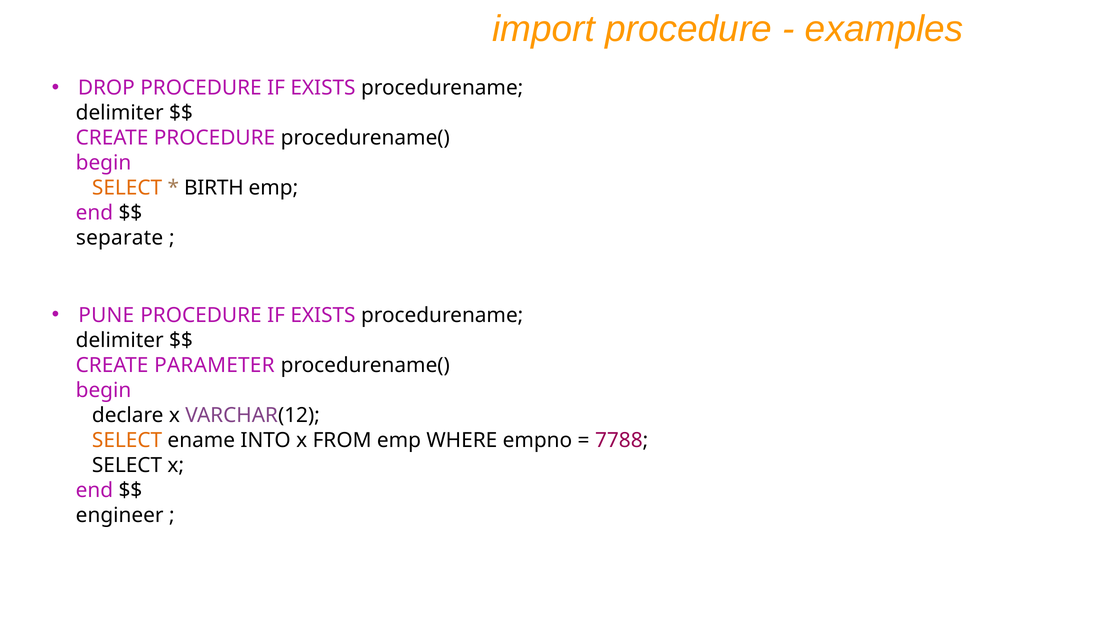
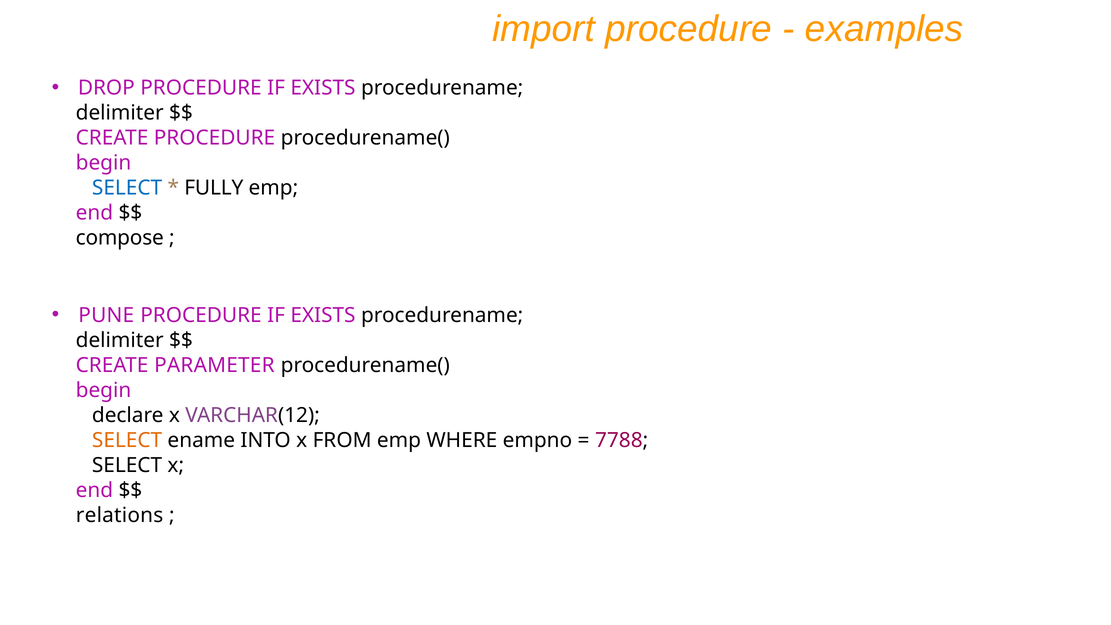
SELECT at (127, 188) colour: orange -> blue
BIRTH: BIRTH -> FULLY
separate: separate -> compose
engineer: engineer -> relations
